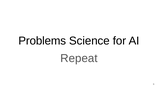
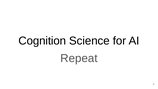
Problems: Problems -> Cognition
